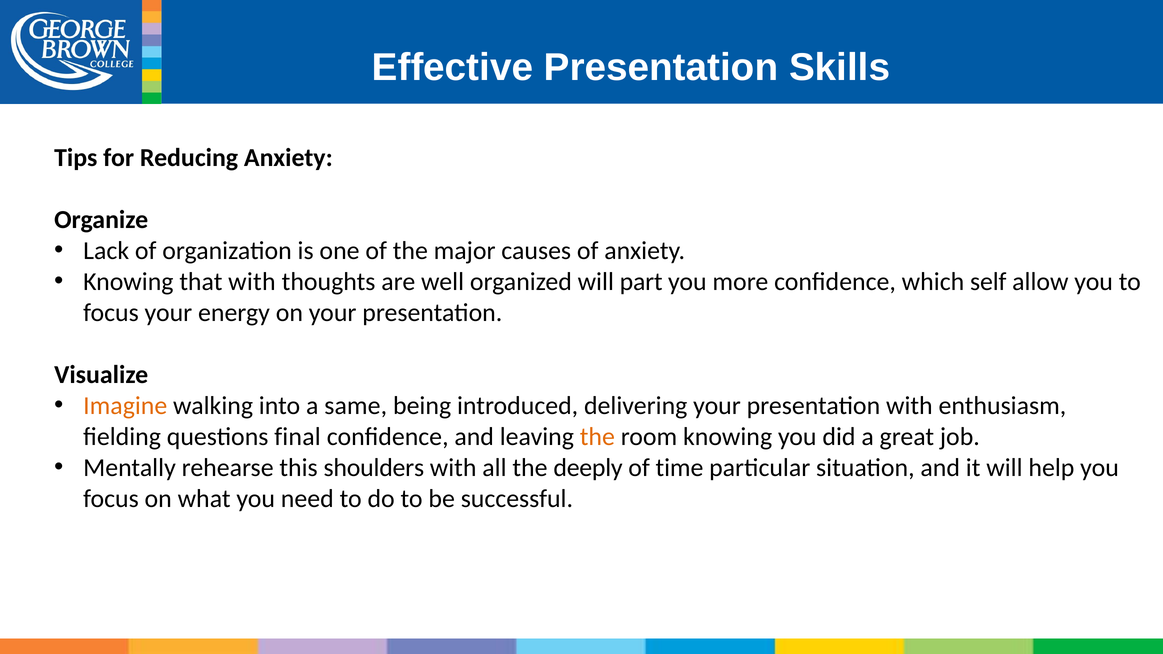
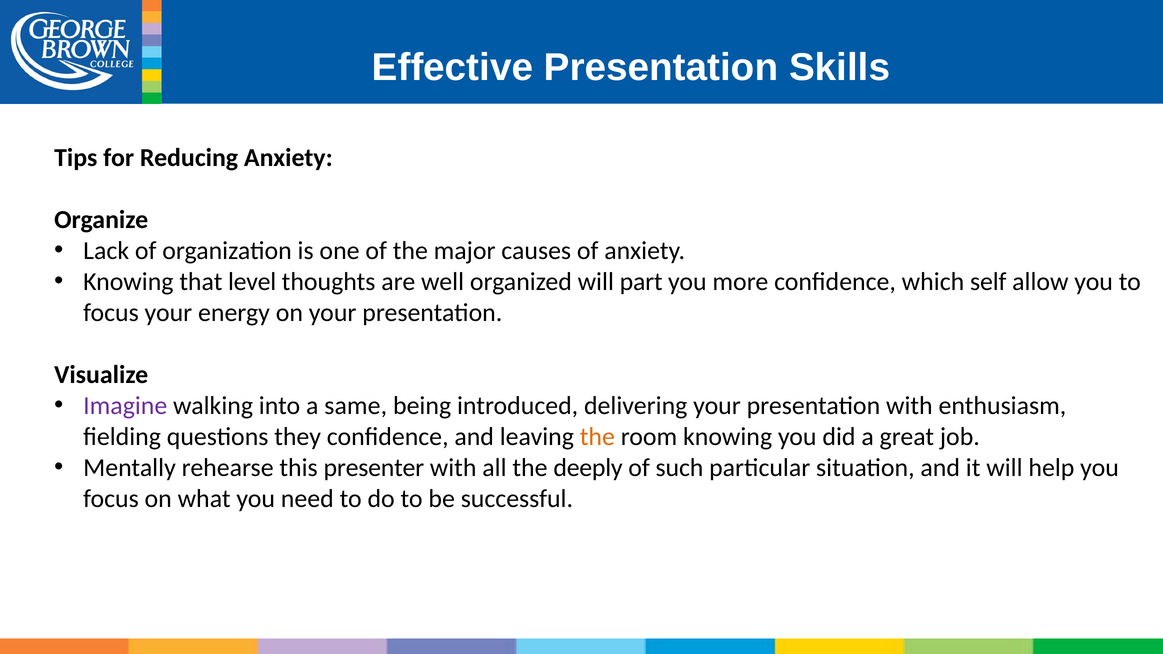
that with: with -> level
Imagine colour: orange -> purple
final: final -> they
shoulders: shoulders -> presenter
time: time -> such
